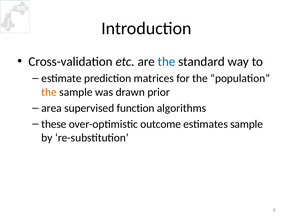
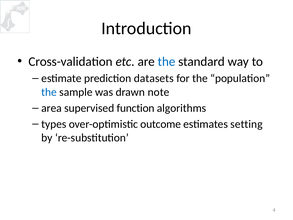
matrices: matrices -> datasets
the at (49, 92) colour: orange -> blue
prior: prior -> note
these: these -> types
estimates sample: sample -> setting
